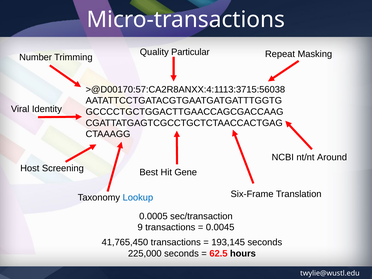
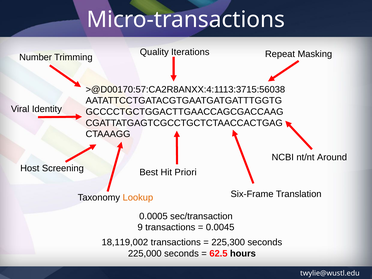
Particular: Particular -> Iterations
Gene: Gene -> Priori
Lookup colour: blue -> orange
41,765,450: 41,765,450 -> 18,119,002
193,145: 193,145 -> 225,300
